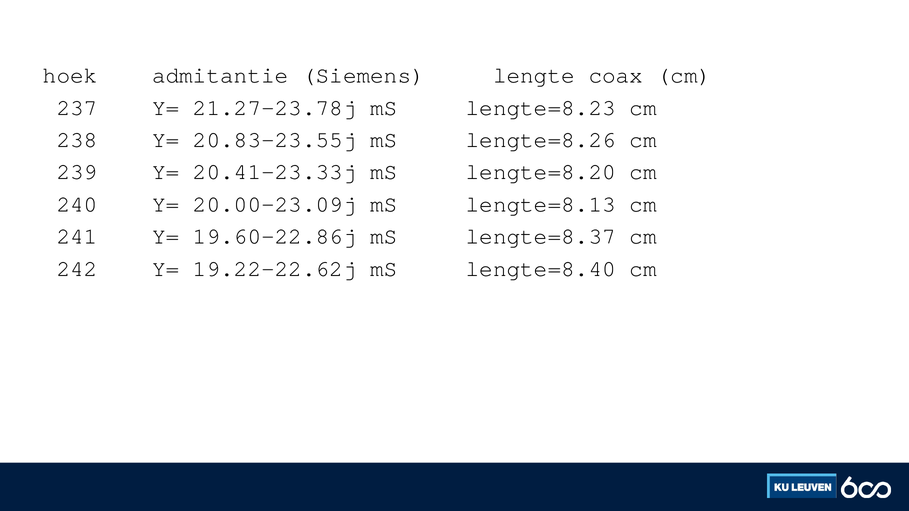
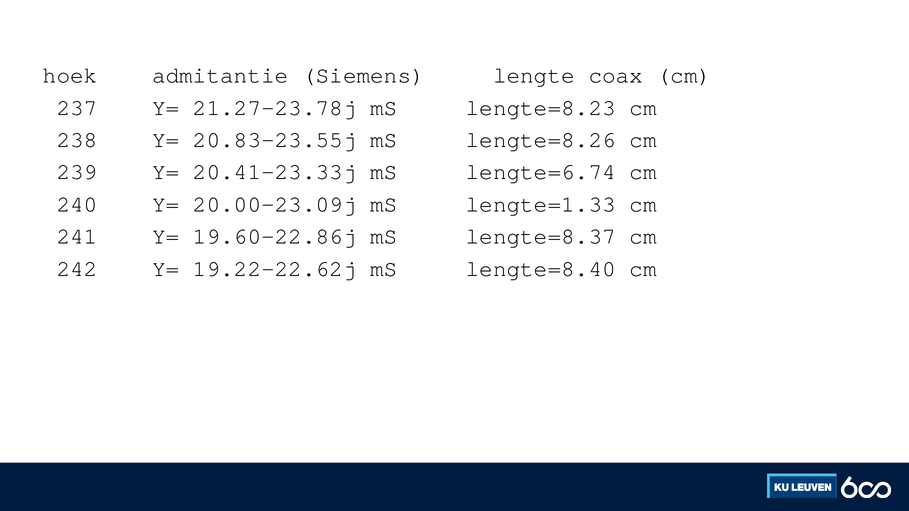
lengte=8.20: lengte=8.20 -> lengte=6.74
lengte=8.13: lengte=8.13 -> lengte=1.33
